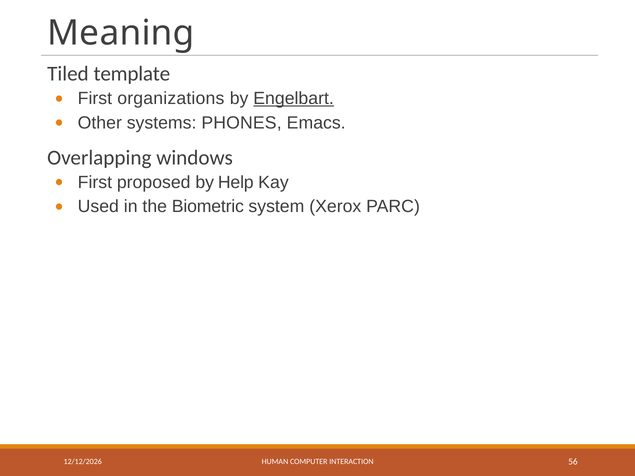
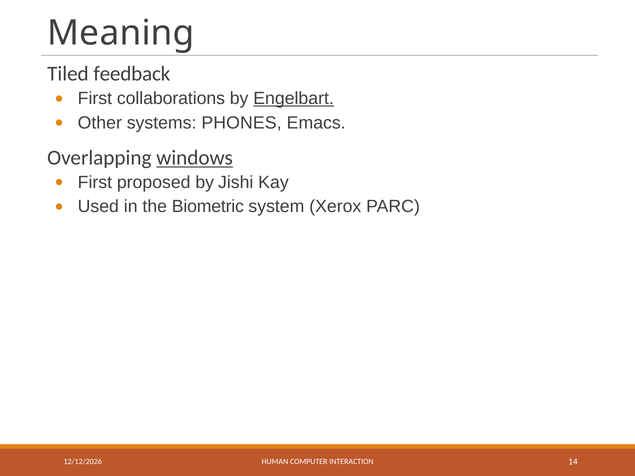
template: template -> feedback
organizations: organizations -> collaborations
windows underline: none -> present
Help: Help -> Jishi
56: 56 -> 14
